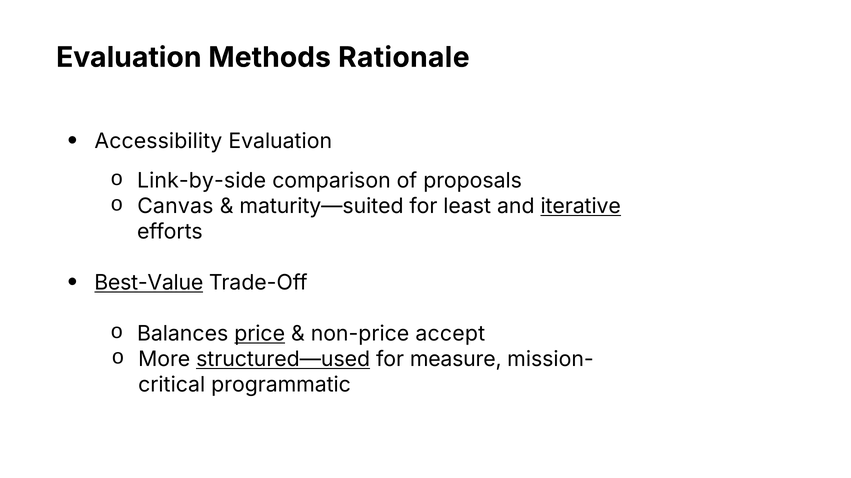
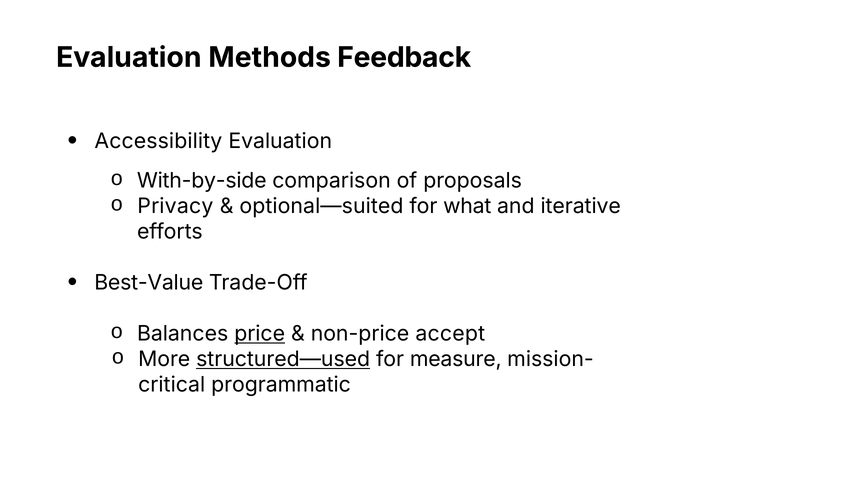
Rationale: Rationale -> Feedback
Link-by-side: Link-by-side -> With-by-side
Canvas: Canvas -> Privacy
maturity—suited: maturity—suited -> optional—suited
least: least -> what
iterative underline: present -> none
Best-Value underline: present -> none
